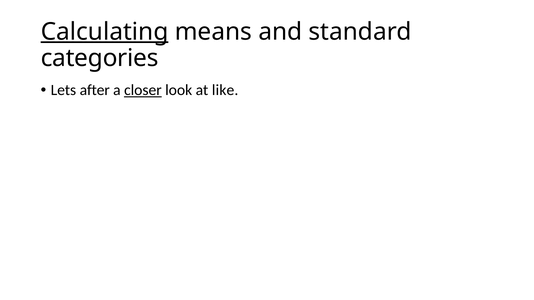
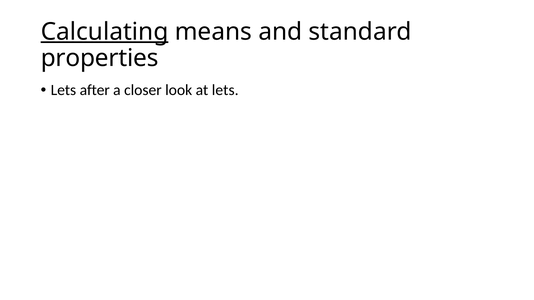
categories: categories -> properties
closer underline: present -> none
at like: like -> lets
